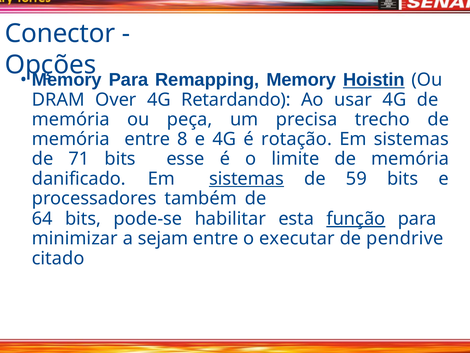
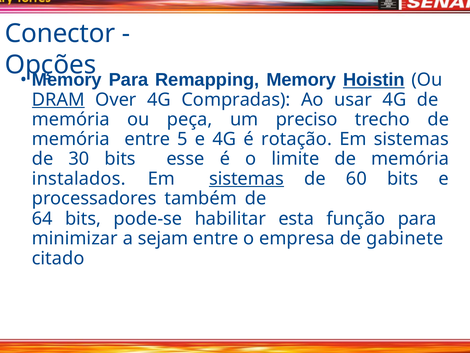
DRAM underline: none -> present
Retardando: Retardando -> Compradas
precisa: precisa -> preciso
8: 8 -> 5
71: 71 -> 30
danificado: danificado -> instalados
59: 59 -> 60
função underline: present -> none
executar: executar -> empresa
pendrive: pendrive -> gabinete
